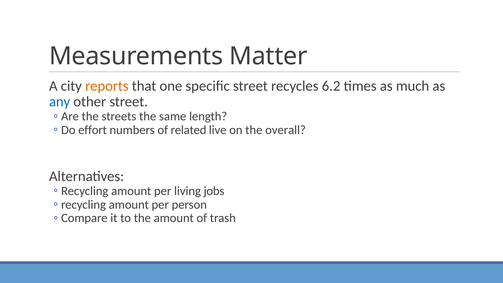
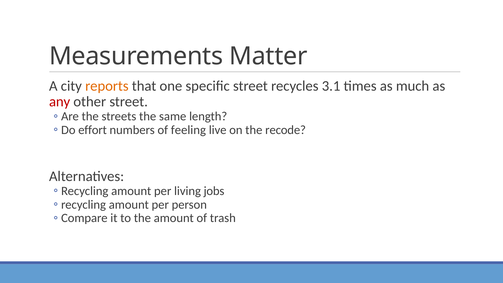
6.2: 6.2 -> 3.1
any colour: blue -> red
related: related -> feeling
overall: overall -> recode
